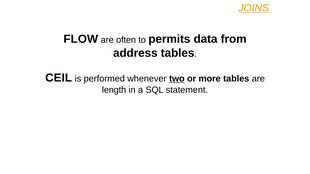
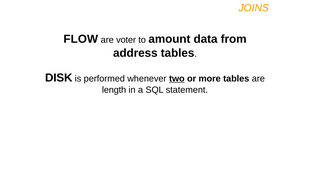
JOINS underline: present -> none
often: often -> voter
permits: permits -> amount
CEIL: CEIL -> DISK
